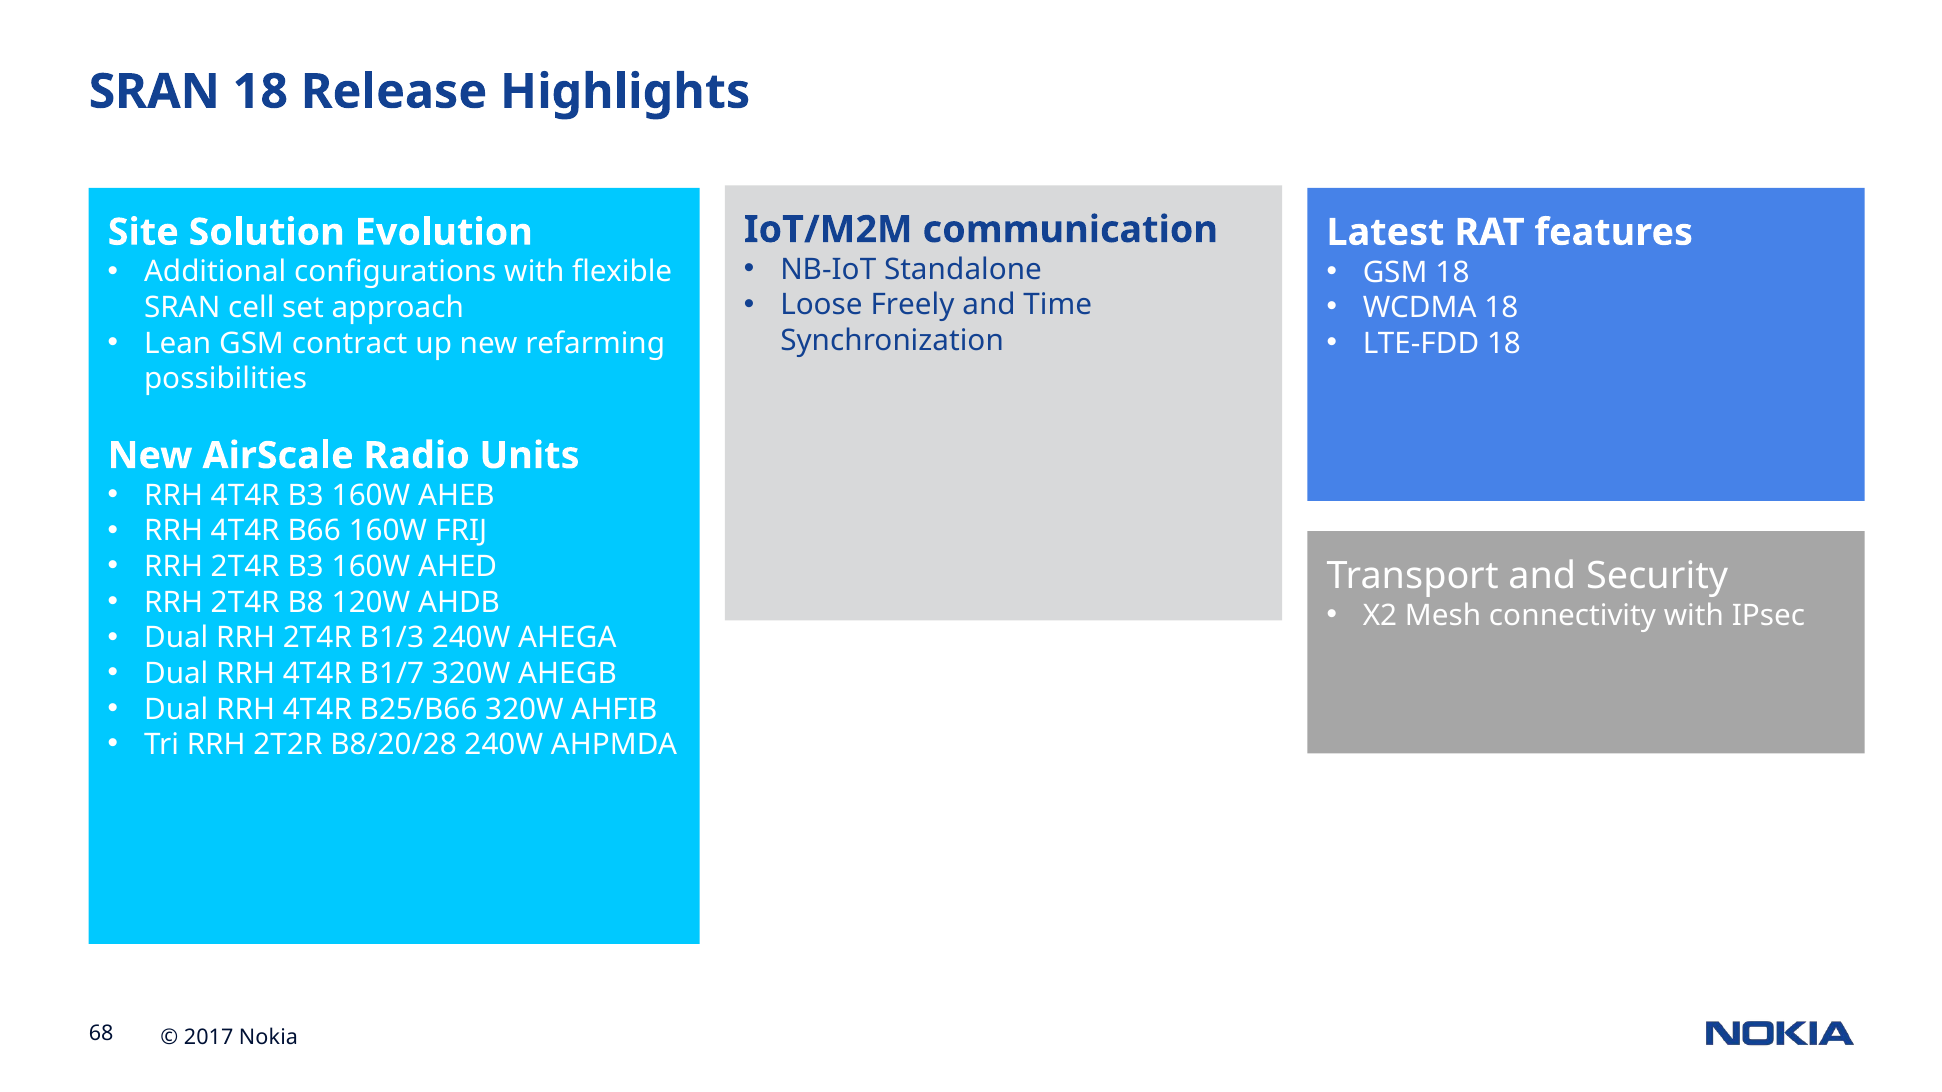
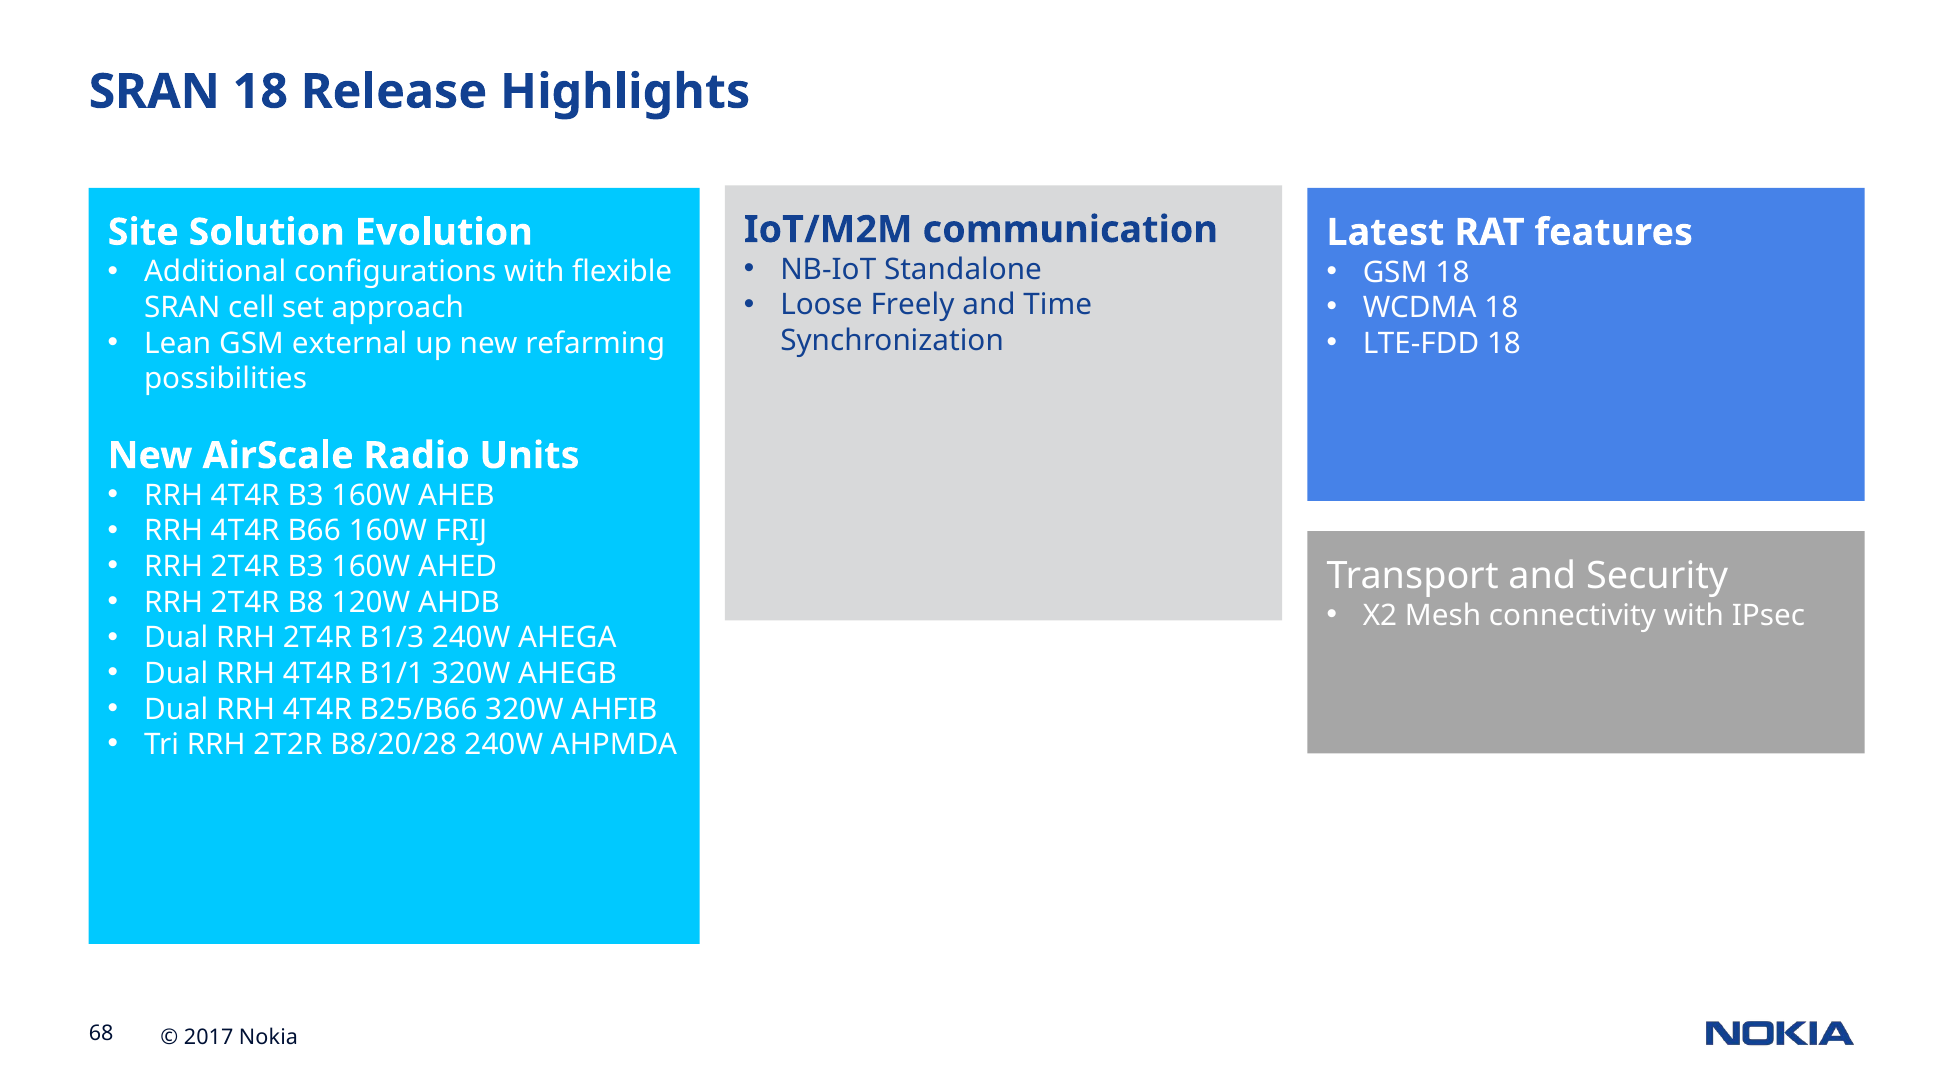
contract: contract -> external
B1/7: B1/7 -> B1/1
